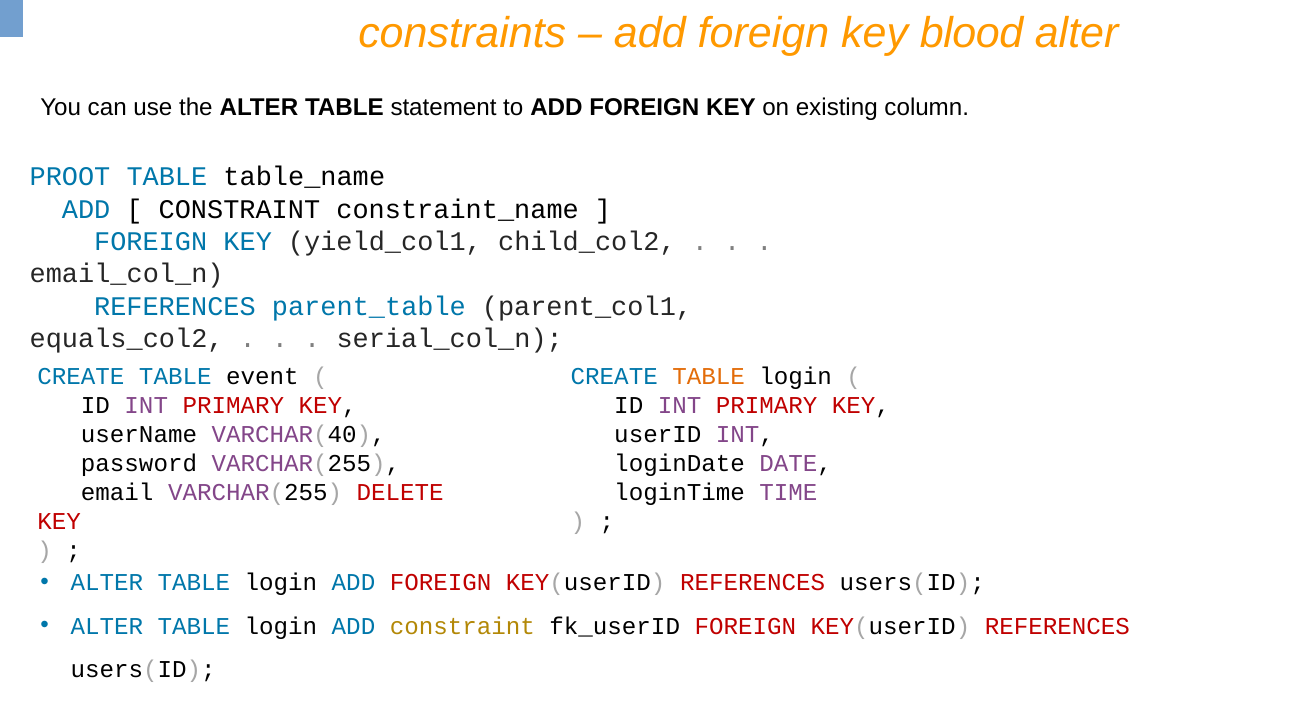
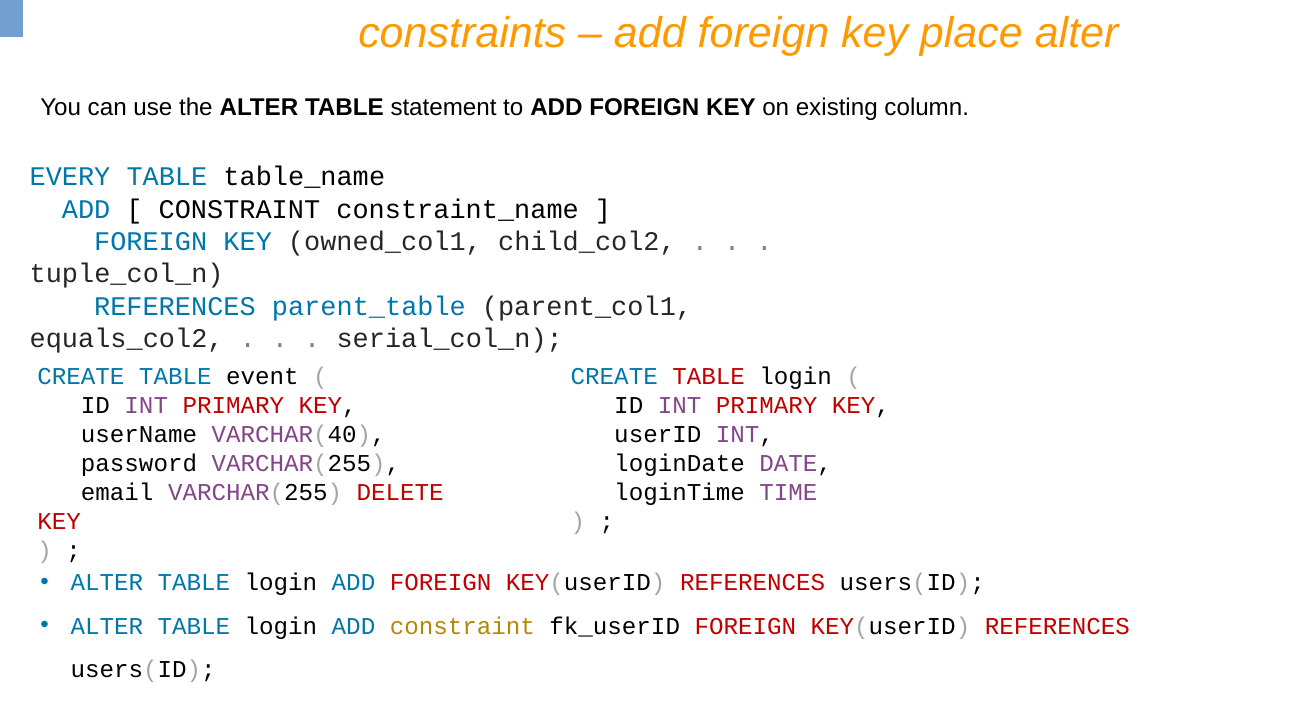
blood: blood -> place
PROOT: PROOT -> EVERY
yield_col1: yield_col1 -> owned_col1
email_col_n: email_col_n -> tuple_col_n
TABLE at (709, 376) colour: orange -> red
